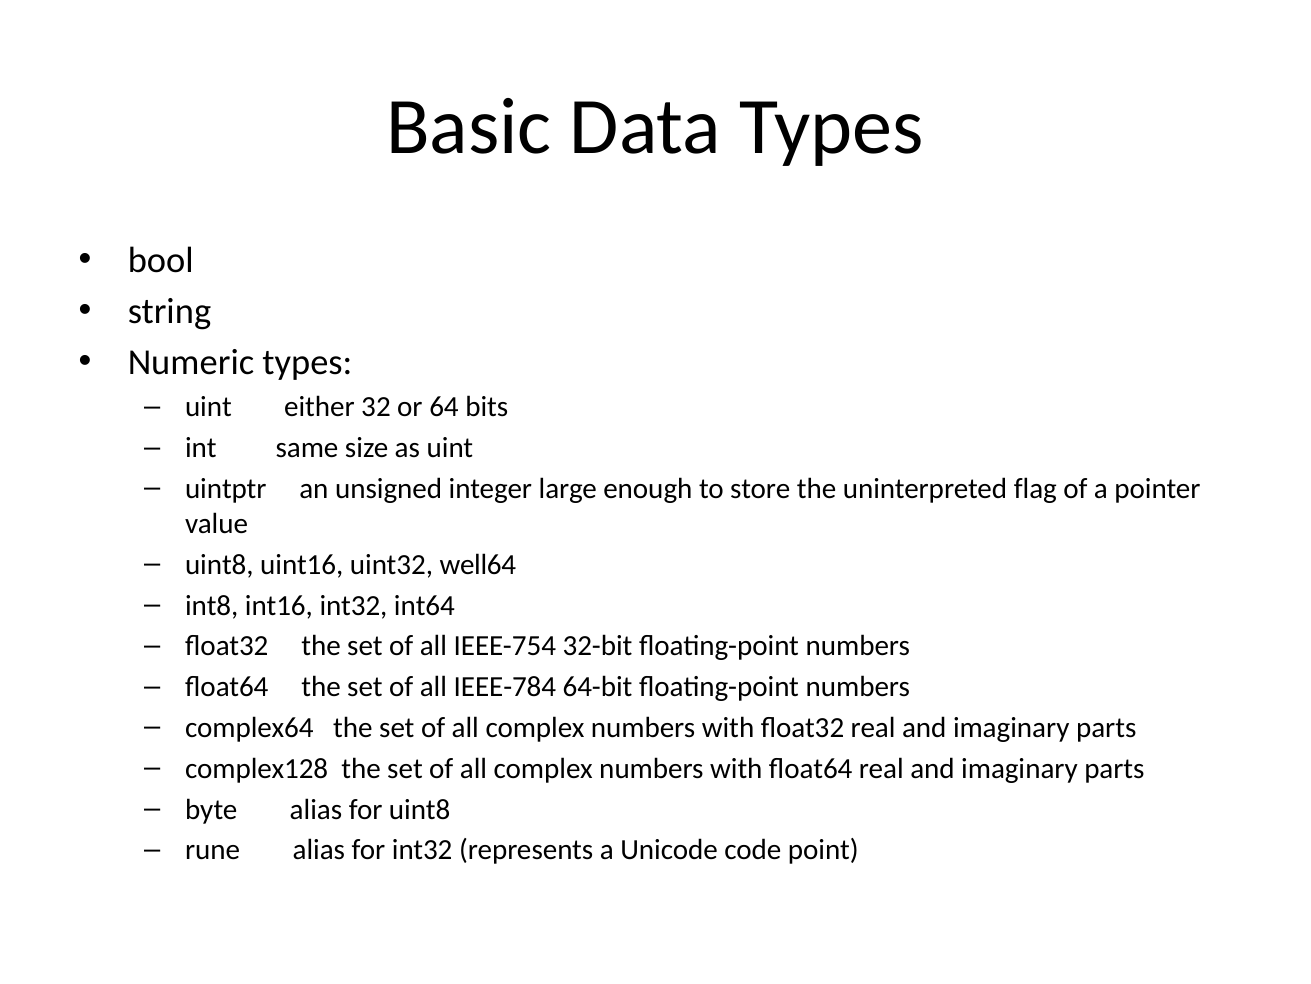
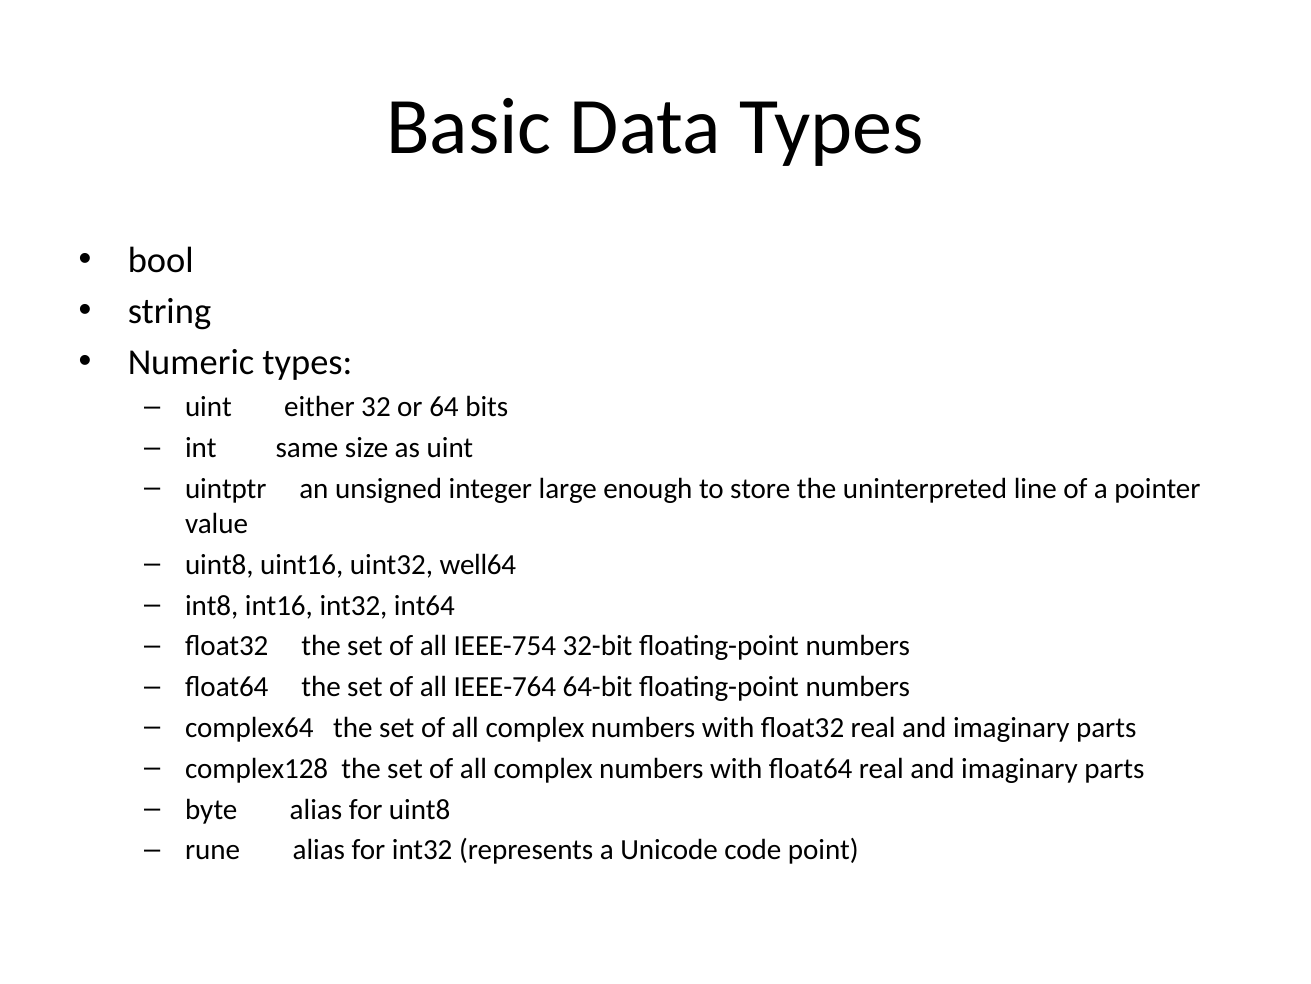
flag: flag -> line
IEEE-784: IEEE-784 -> IEEE-764
